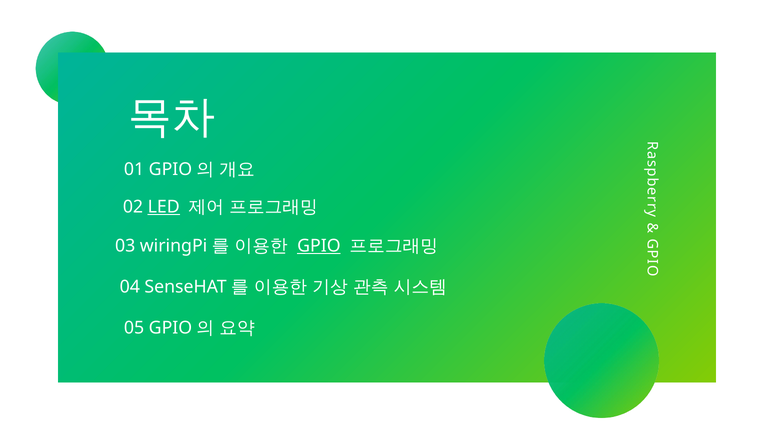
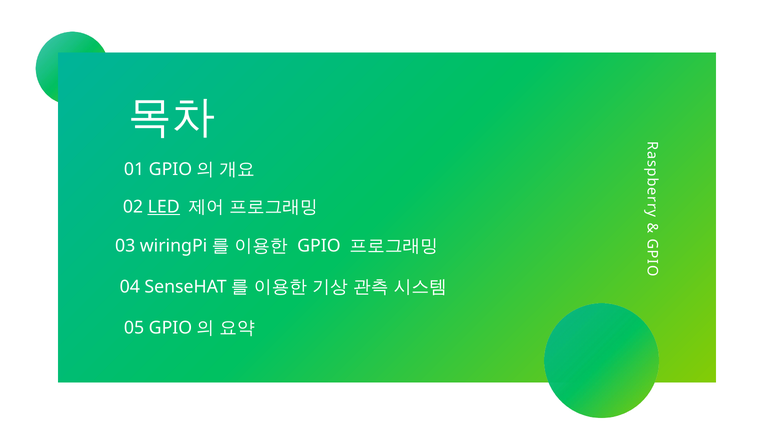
GPIO at (319, 246) underline: present -> none
